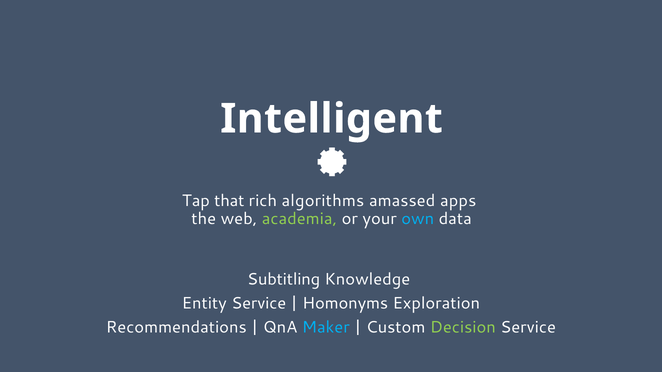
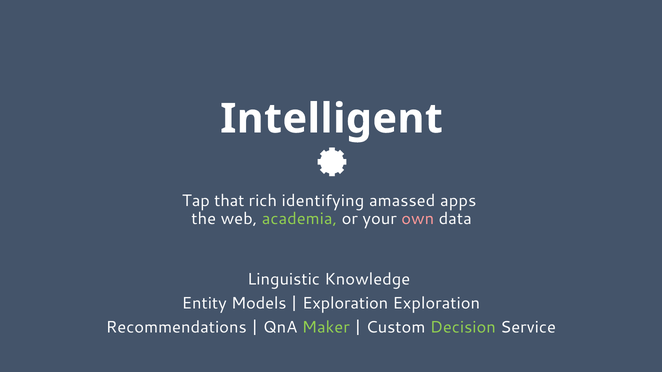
algorithms: algorithms -> identifying
own colour: light blue -> pink
Subtitling: Subtitling -> Linguistic
Entity Service: Service -> Models
Homonyms at (345, 303): Homonyms -> Exploration
Maker colour: light blue -> light green
